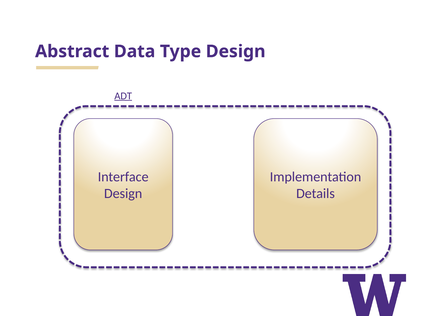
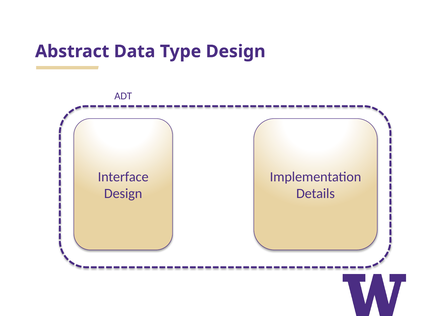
ADT underline: present -> none
